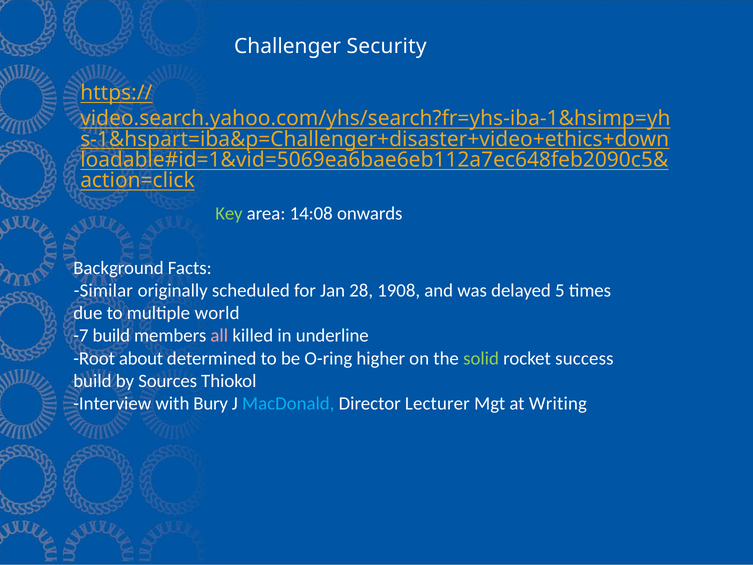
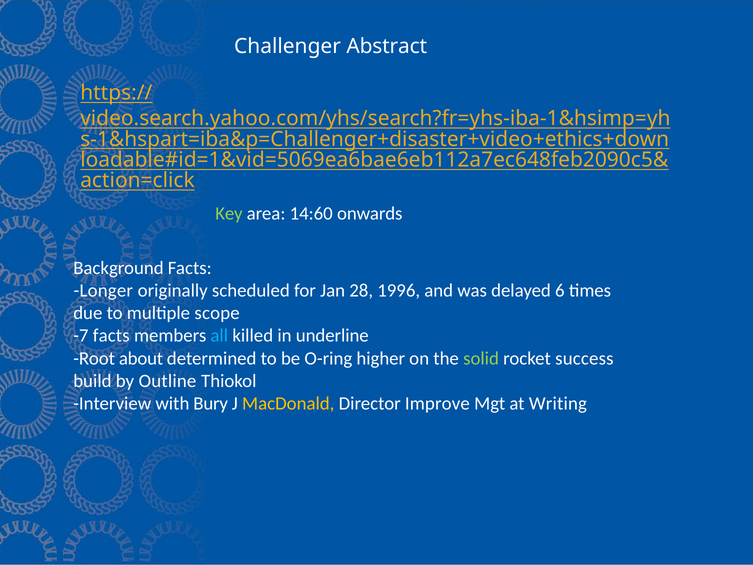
Security: Security -> Abstract
14:08: 14:08 -> 14:60
Similar: Similar -> Longer
1908: 1908 -> 1996
5: 5 -> 6
world: world -> scope
-7 build: build -> facts
all colour: pink -> light blue
Sources: Sources -> Outline
MacDonald colour: light blue -> yellow
Lecturer: Lecturer -> Improve
